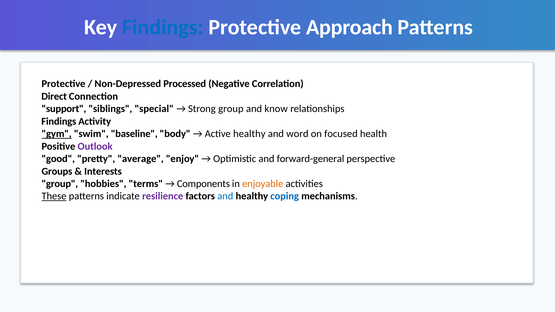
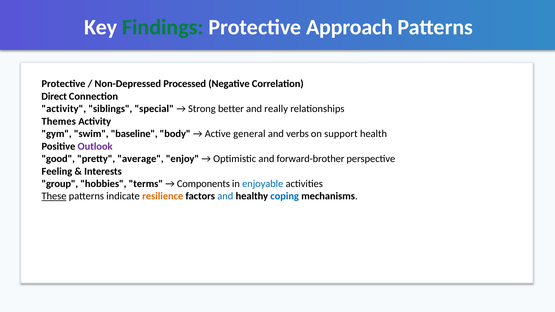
Findings at (163, 27) colour: blue -> green
support at (64, 109): support -> activity
Strong group: group -> better
know: know -> really
Findings at (59, 121): Findings -> Themes
gym underline: present -> none
Active healthy: healthy -> general
word: word -> verbs
focused: focused -> support
forward-general: forward-general -> forward-brother
Groups: Groups -> Feeling
enjoyable colour: orange -> blue
resilience colour: purple -> orange
